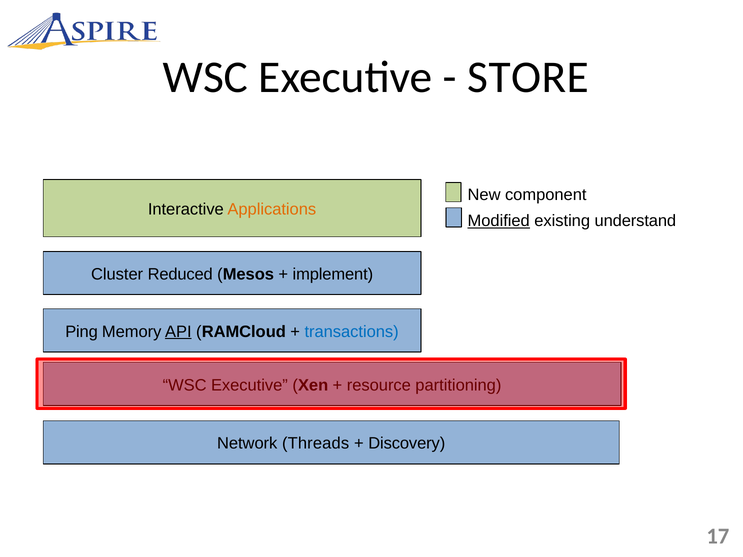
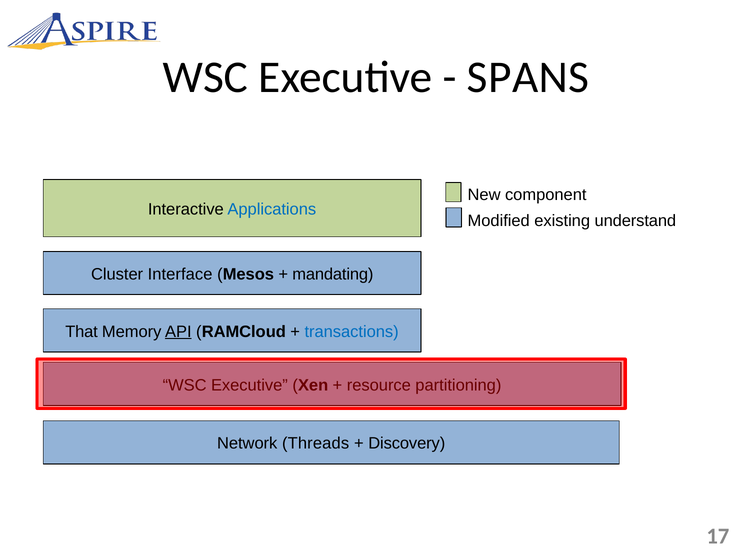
STORE: STORE -> SPANS
Applications colour: orange -> blue
Modified underline: present -> none
Reduced: Reduced -> Interface
implement: implement -> mandating
Ping: Ping -> That
